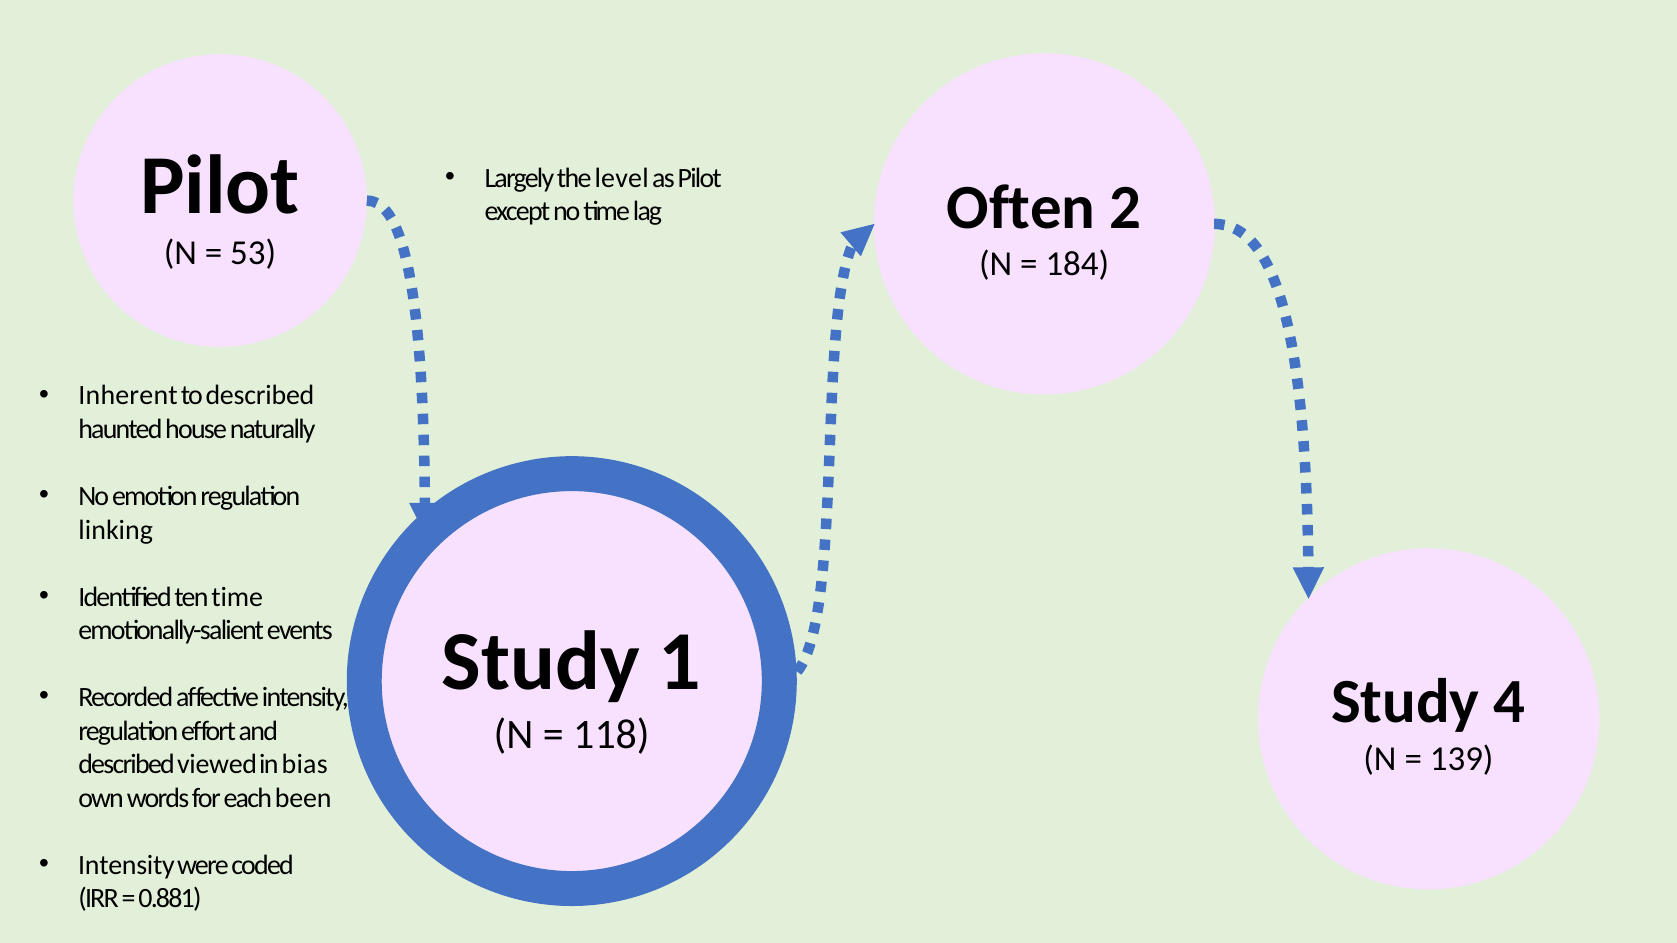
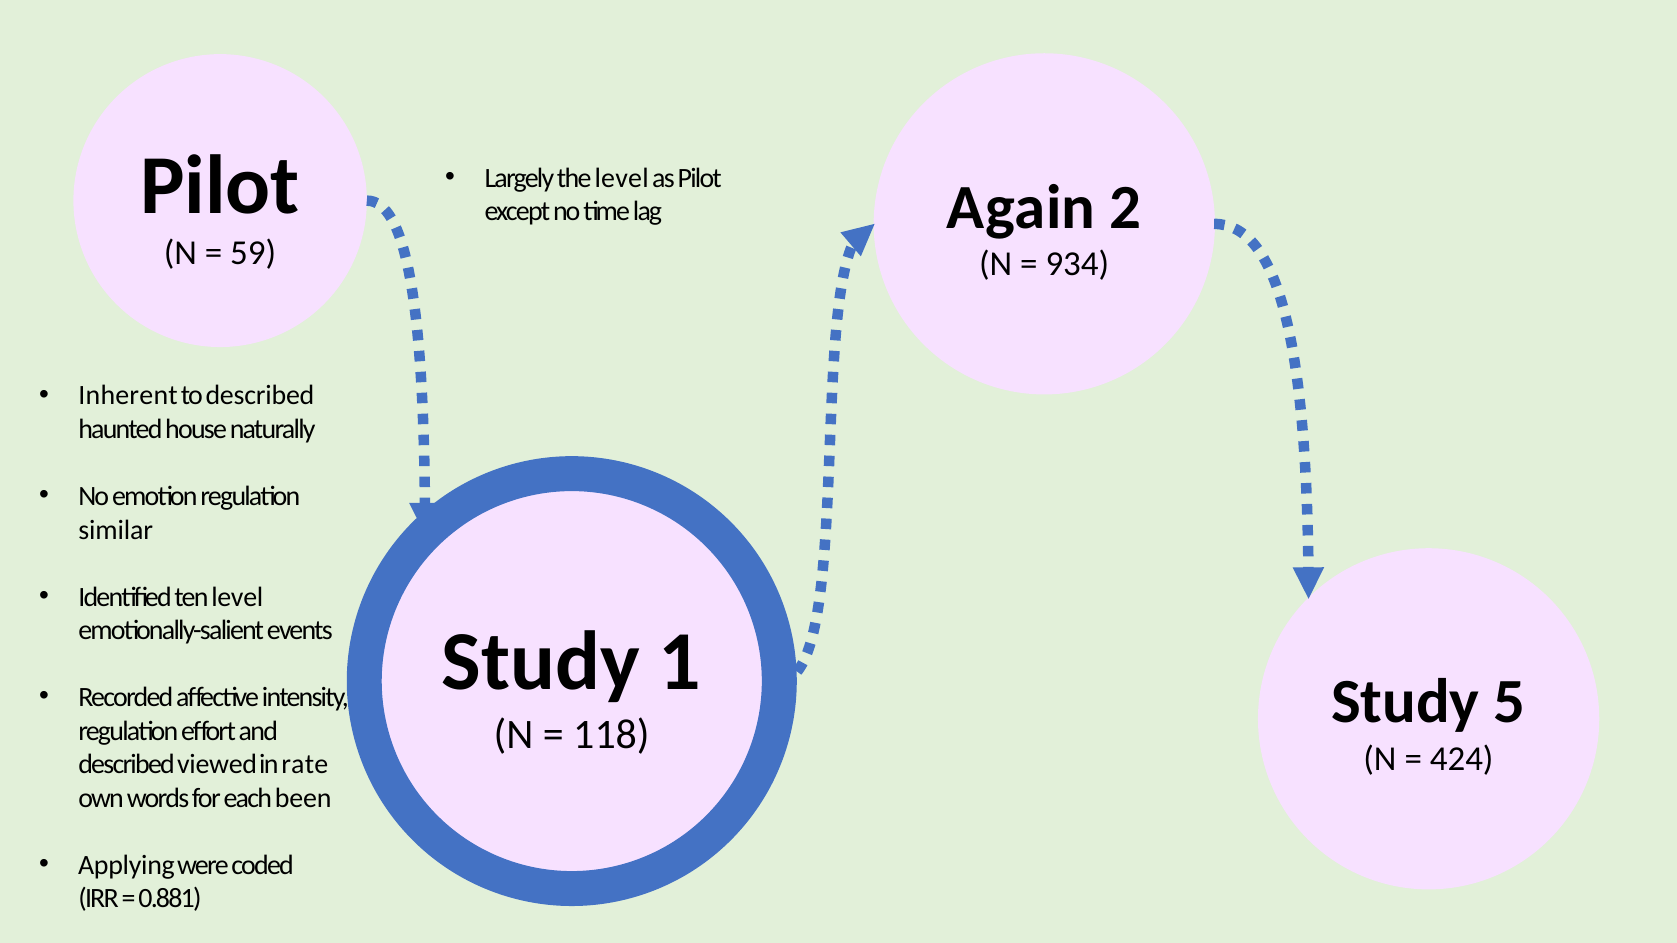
Often at (1021, 207): Often -> Again
53: 53 -> 59
184: 184 -> 934
linking: linking -> similar
ten time: time -> level
4: 4 -> 5
139: 139 -> 424
bias: bias -> rate
Intensity at (126, 865): Intensity -> Applying
